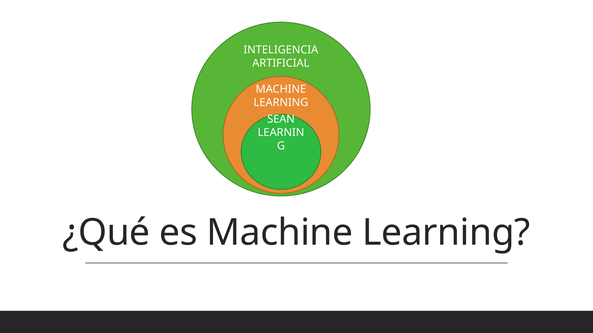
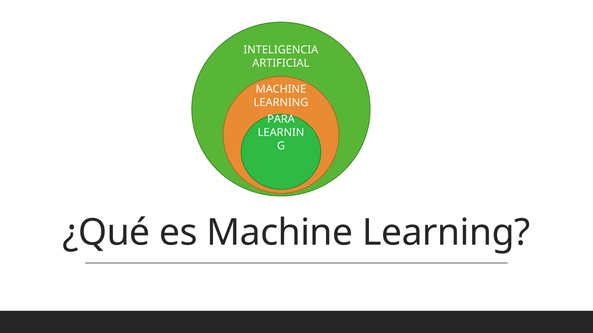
SEAN: SEAN -> PARA
